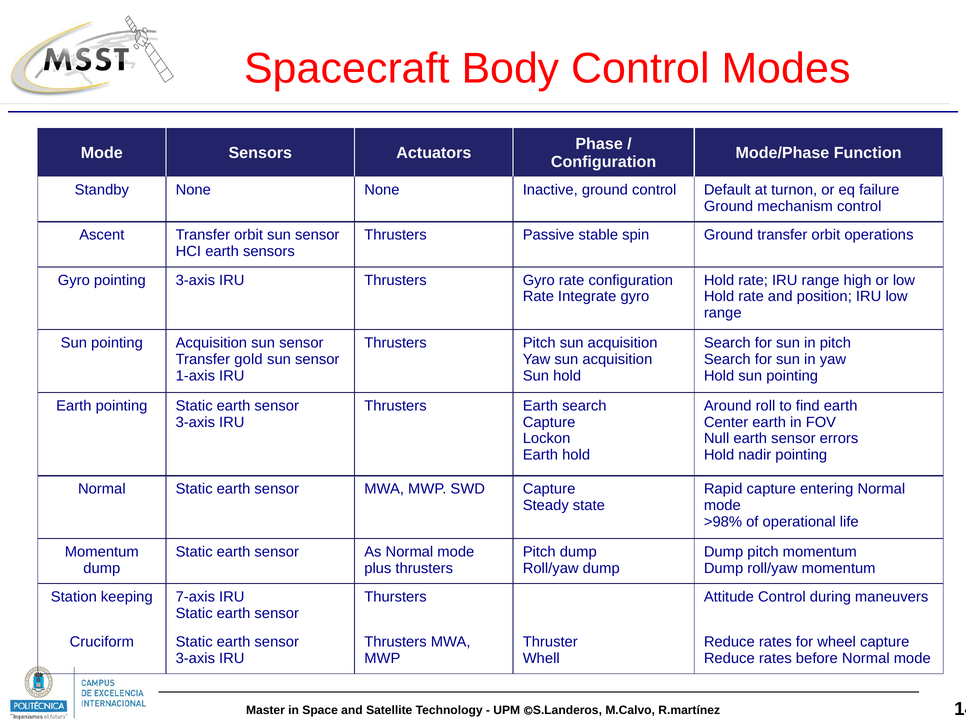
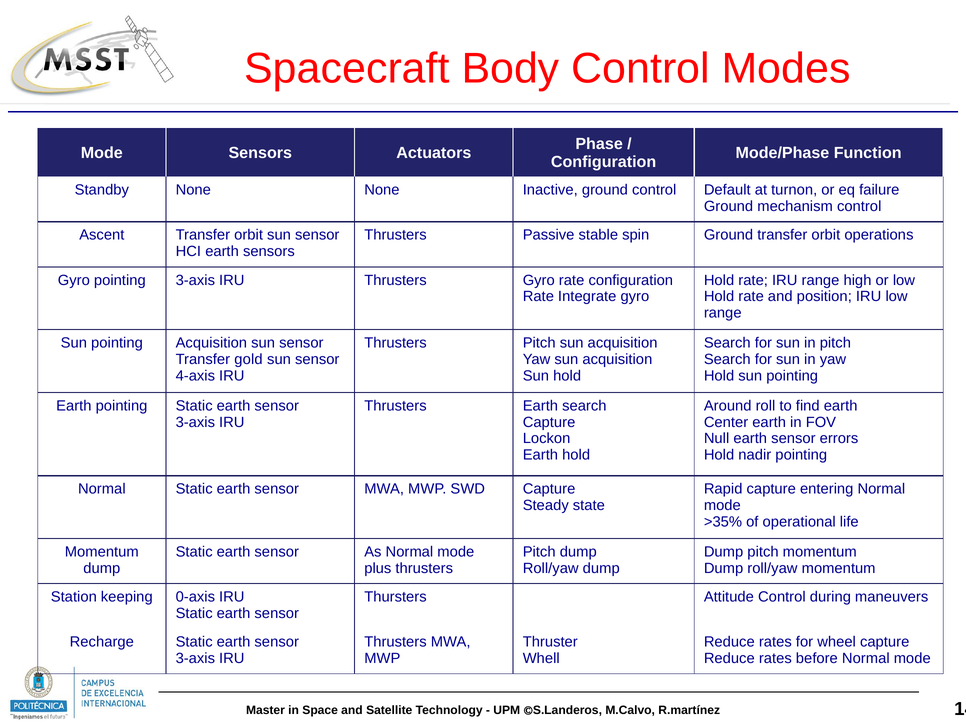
1-axis: 1-axis -> 4-axis
>98%: >98% -> >35%
7-axis: 7-axis -> 0-axis
Cruciform: Cruciform -> Recharge
